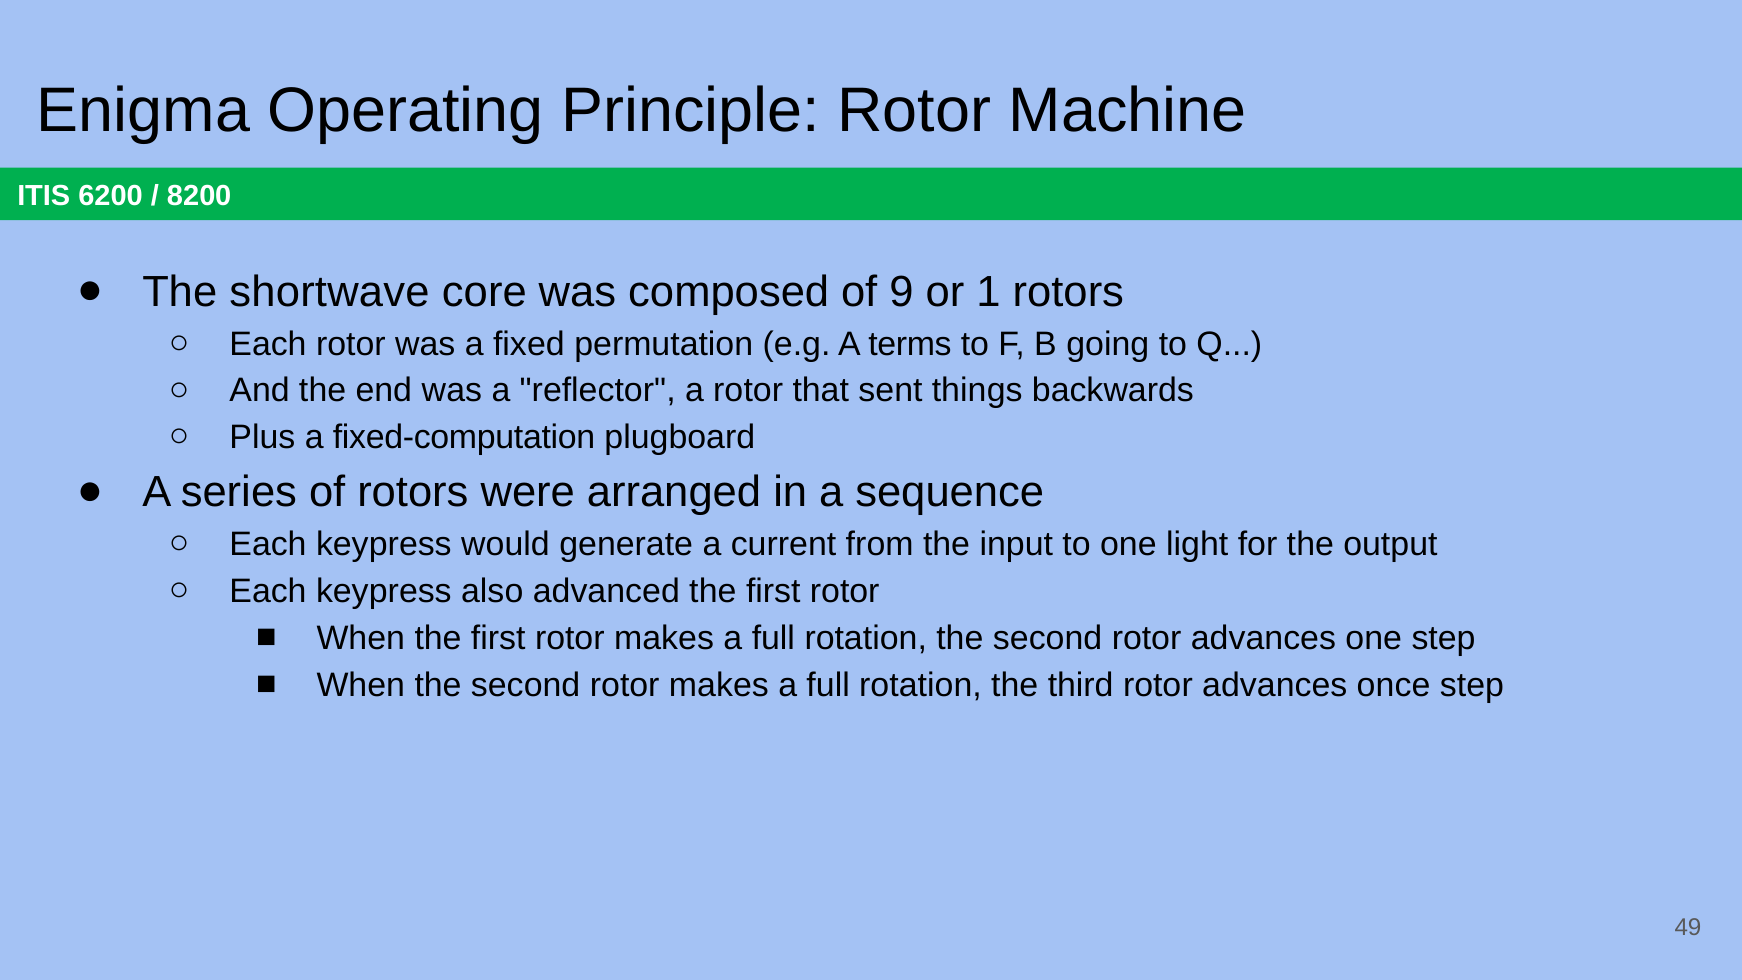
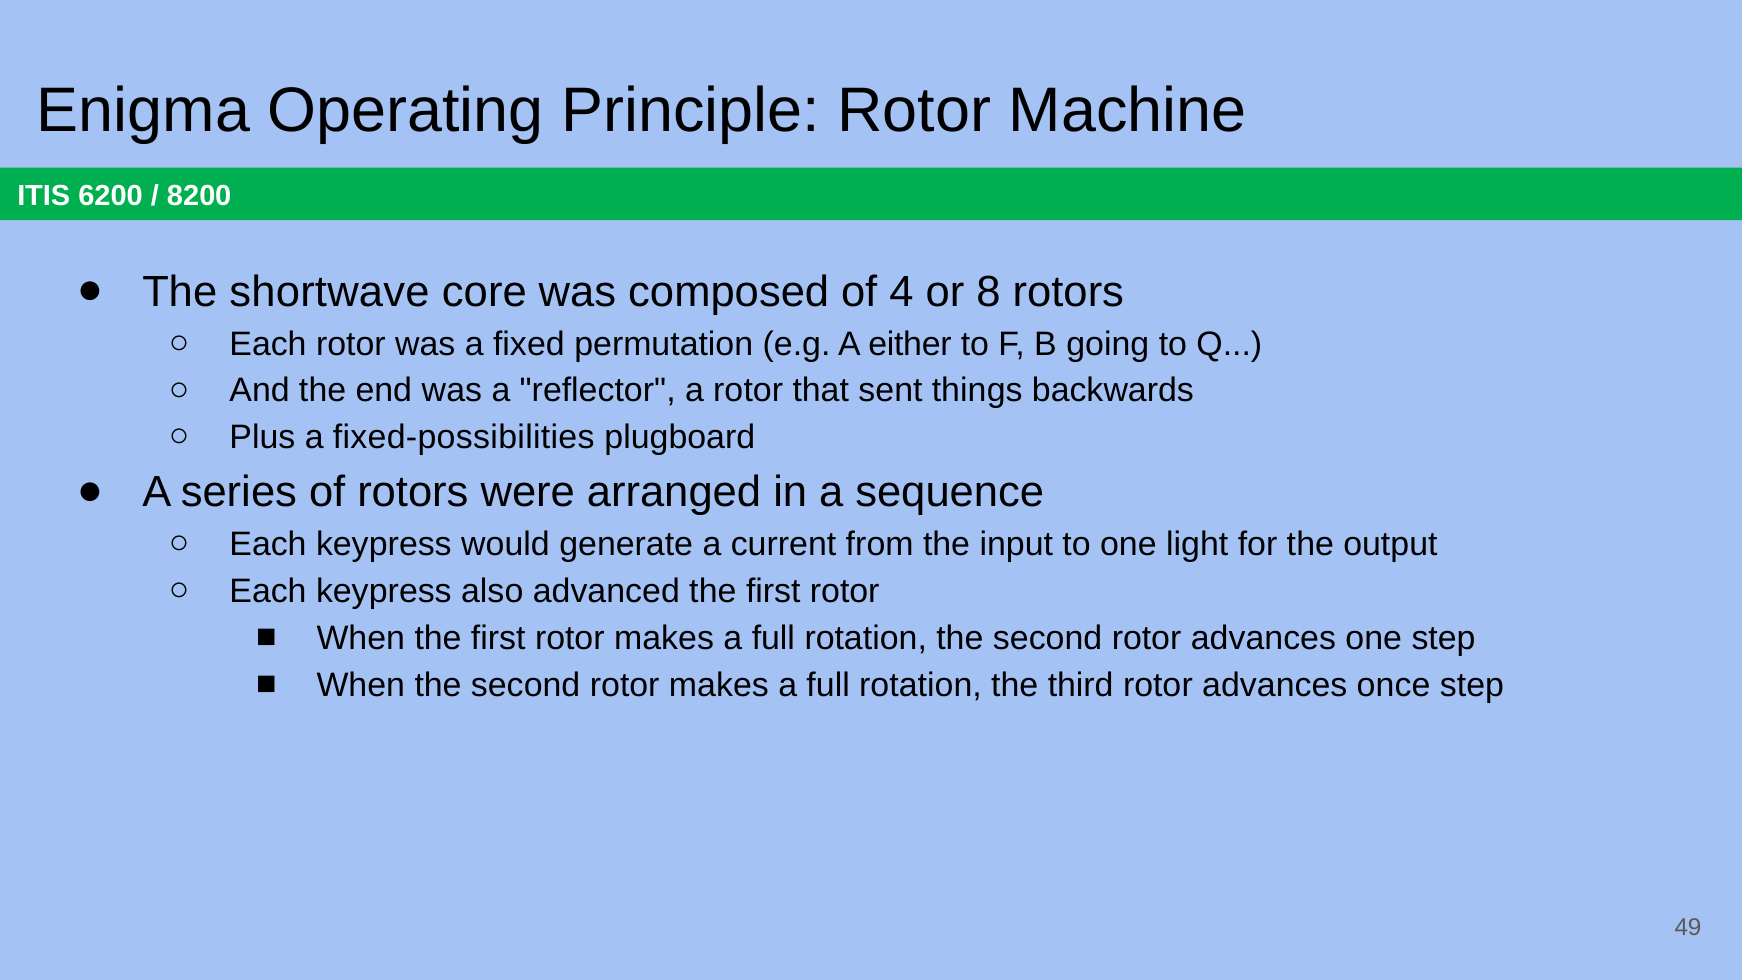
9: 9 -> 4
1: 1 -> 8
terms: terms -> either
fixed-computation: fixed-computation -> fixed-possibilities
